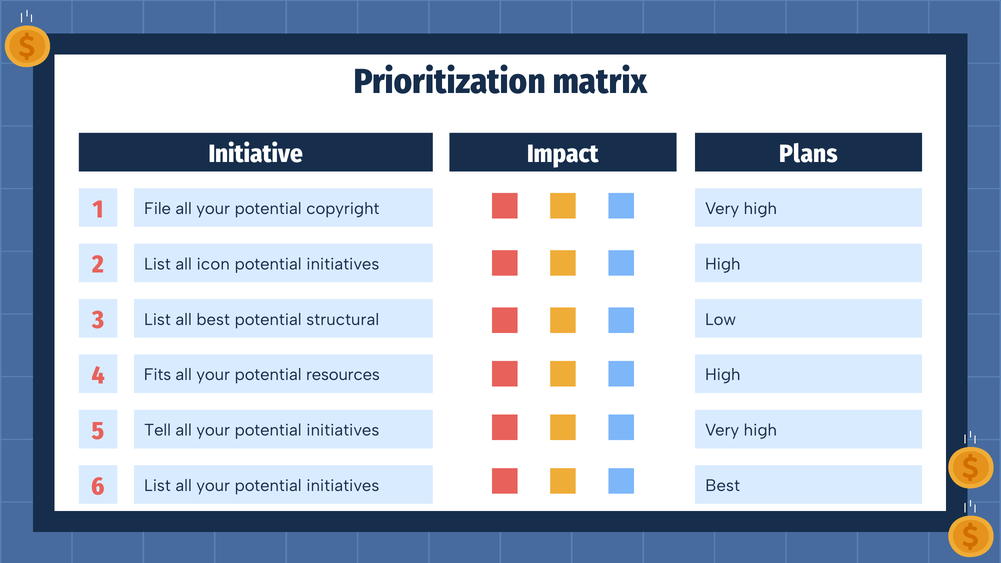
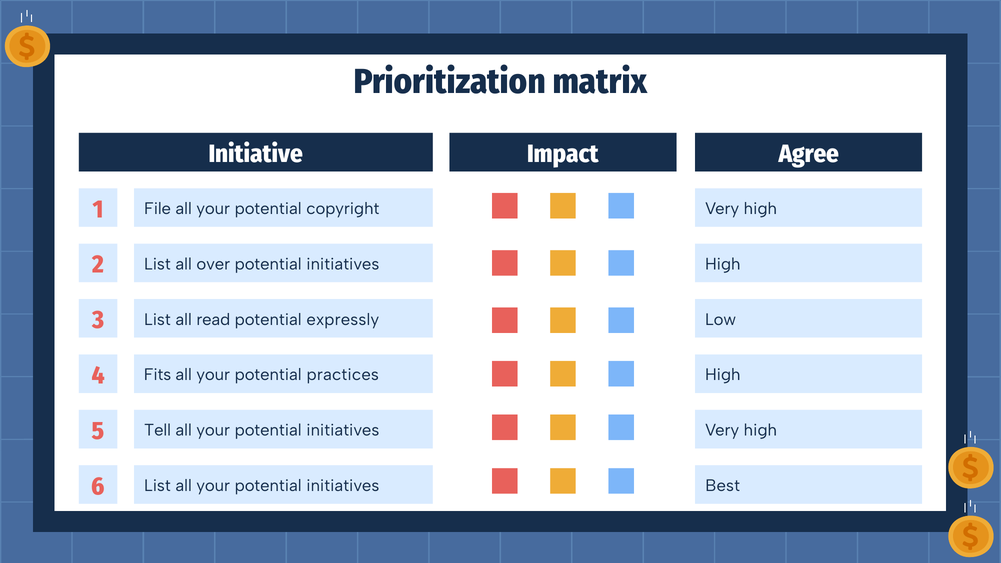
Plans: Plans -> Agree
icon: icon -> over
all best: best -> read
structural: structural -> expressly
resources: resources -> practices
